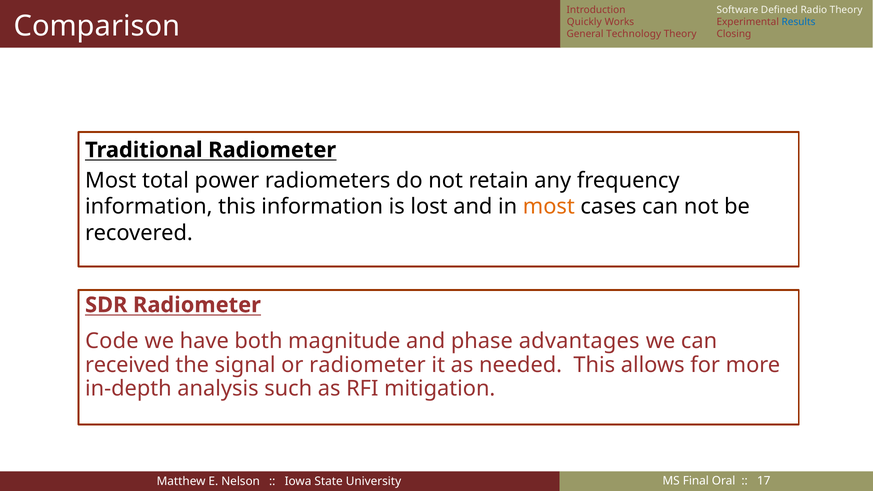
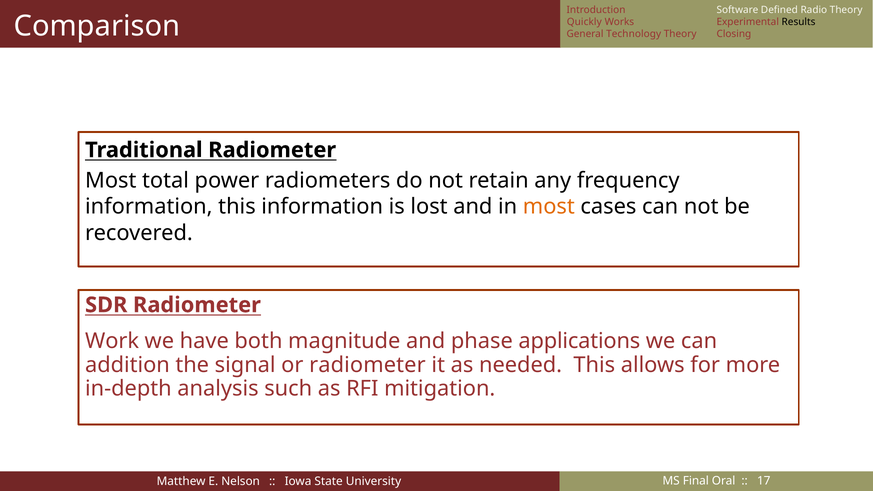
Results colour: blue -> black
Code: Code -> Work
advantages: advantages -> applications
received: received -> addition
